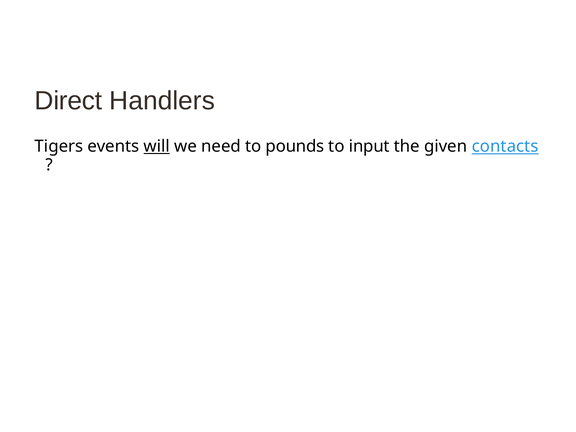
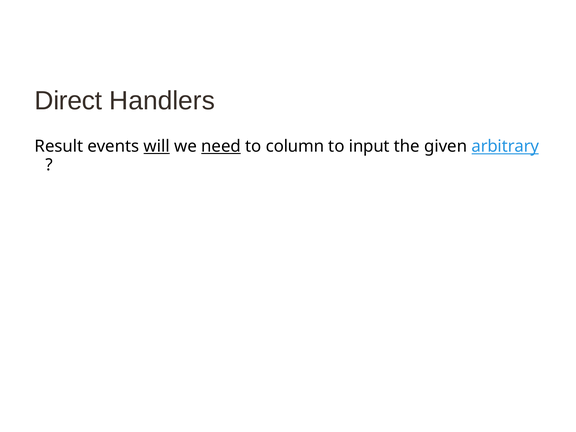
Tigers: Tigers -> Result
need underline: none -> present
pounds: pounds -> column
contacts: contacts -> arbitrary
